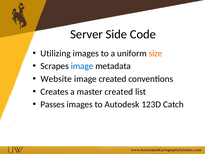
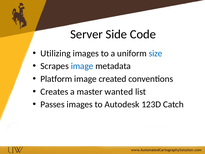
size colour: orange -> blue
Website: Website -> Platform
master created: created -> wanted
